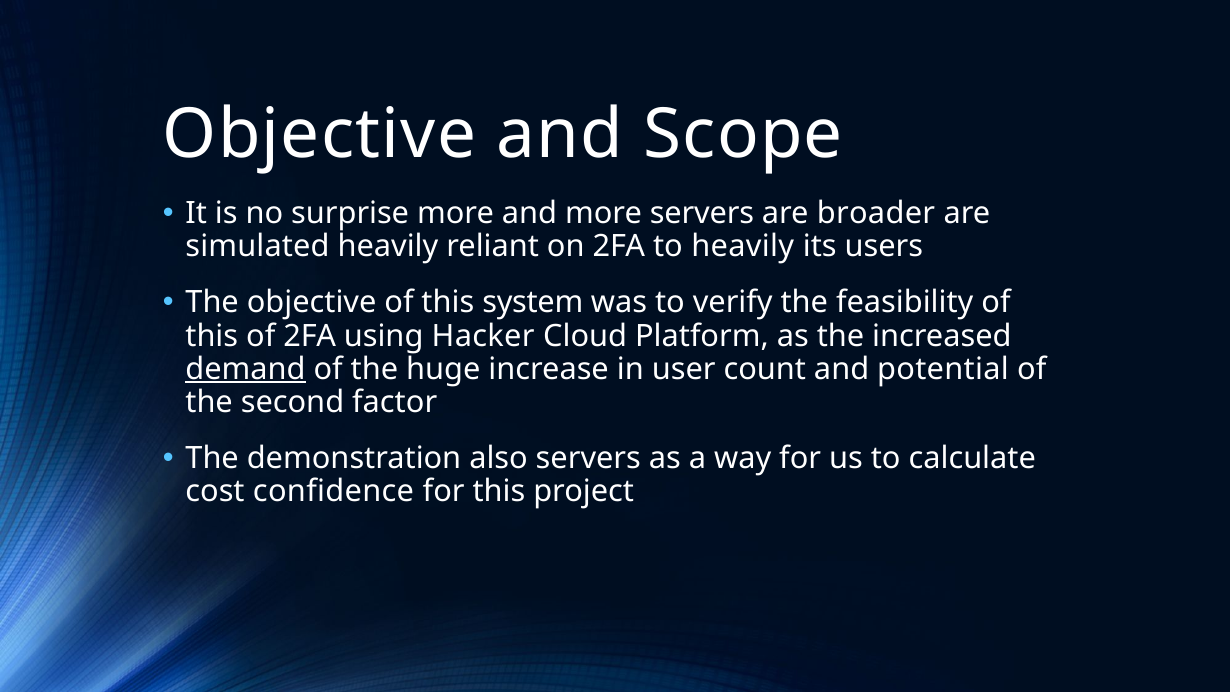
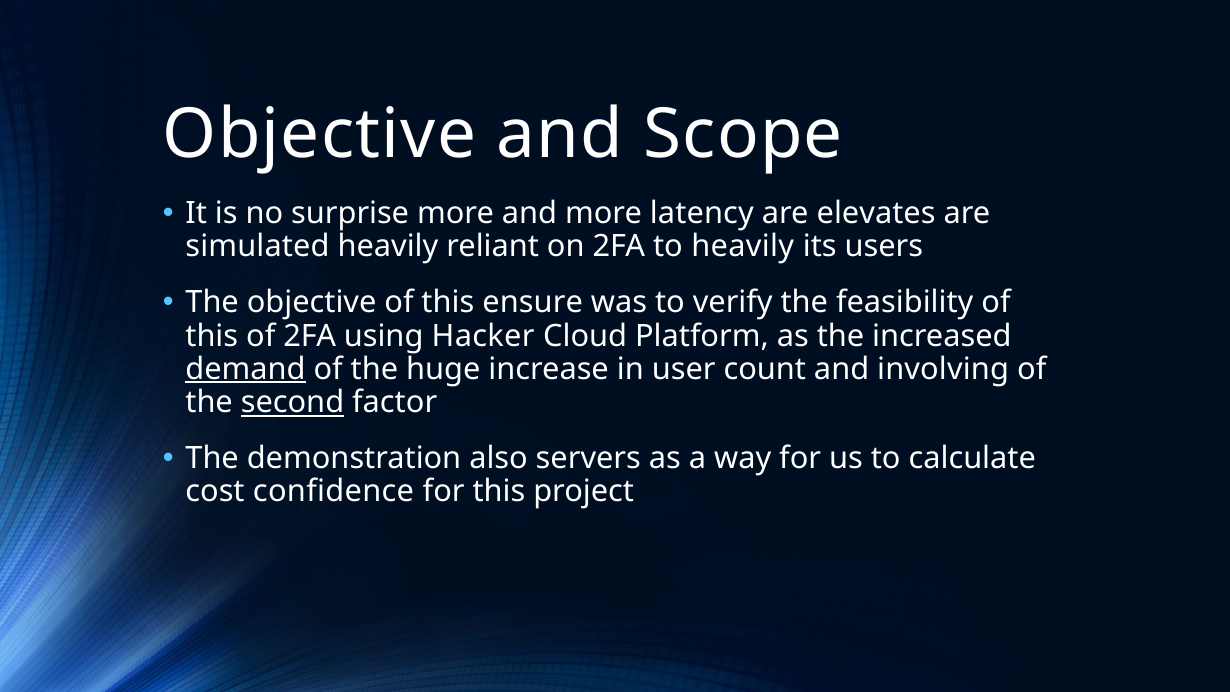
more servers: servers -> latency
broader: broader -> elevates
system: system -> ensure
potential: potential -> involving
second underline: none -> present
